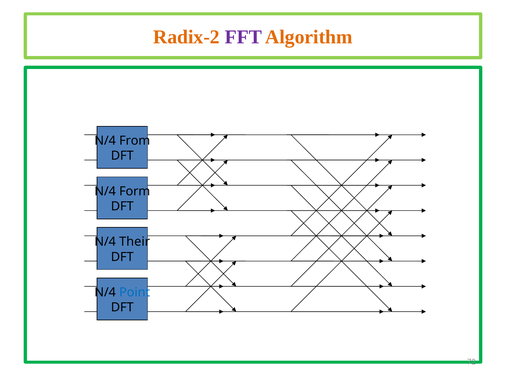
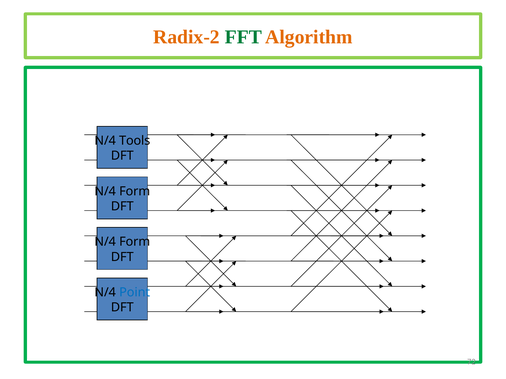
FFT colour: purple -> green
From: From -> Tools
Their at (135, 242): Their -> Form
